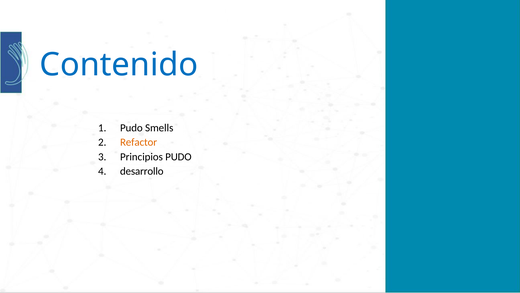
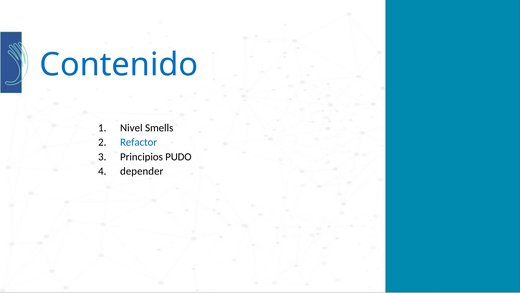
Pudo at (131, 128): Pudo -> Nivel
Refactor colour: orange -> blue
desarrollo: desarrollo -> depender
